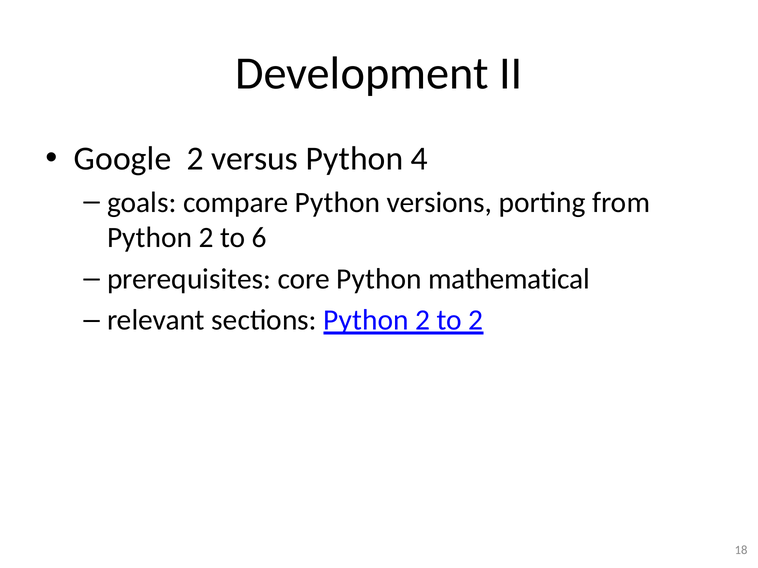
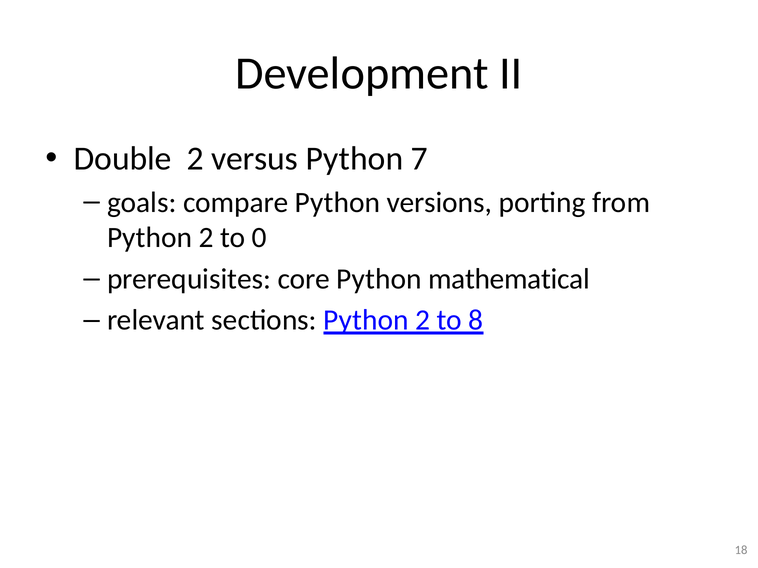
Google: Google -> Double
4: 4 -> 7
6: 6 -> 0
to 2: 2 -> 8
